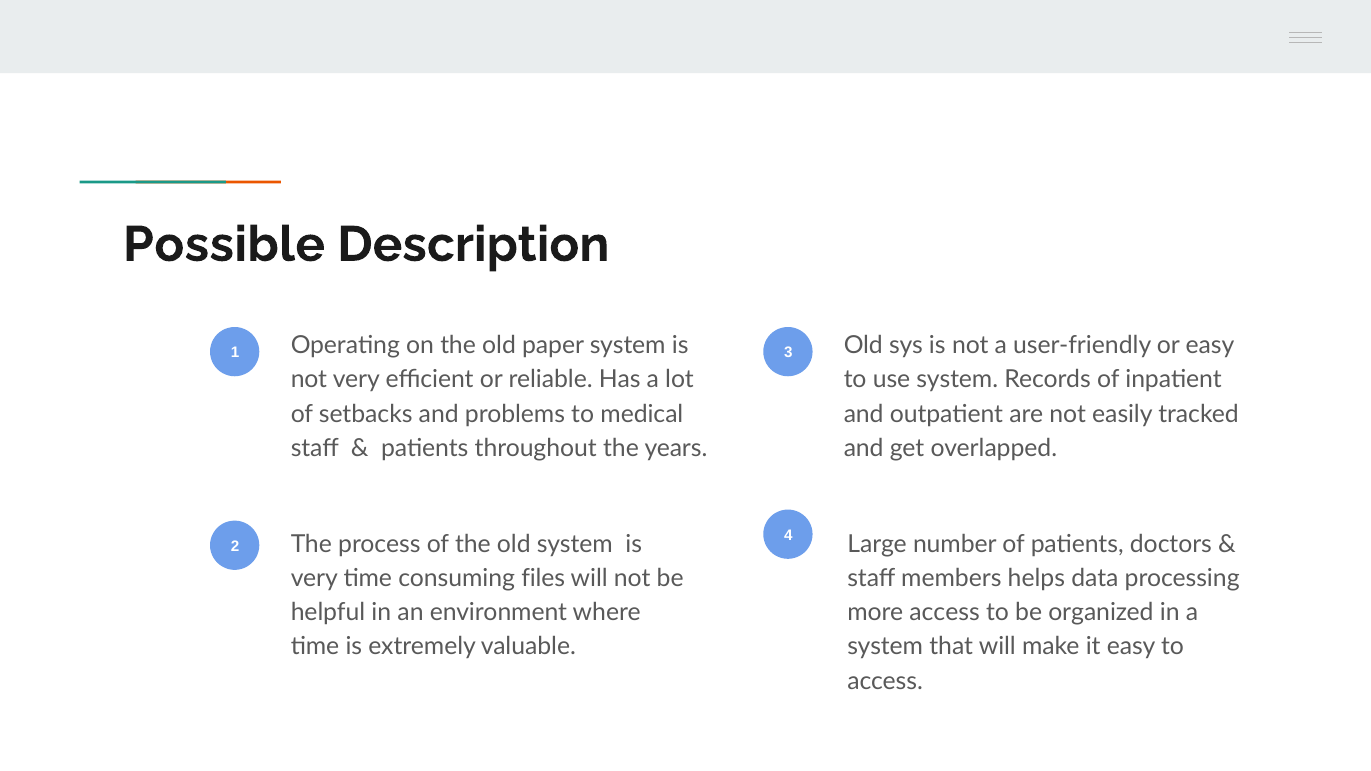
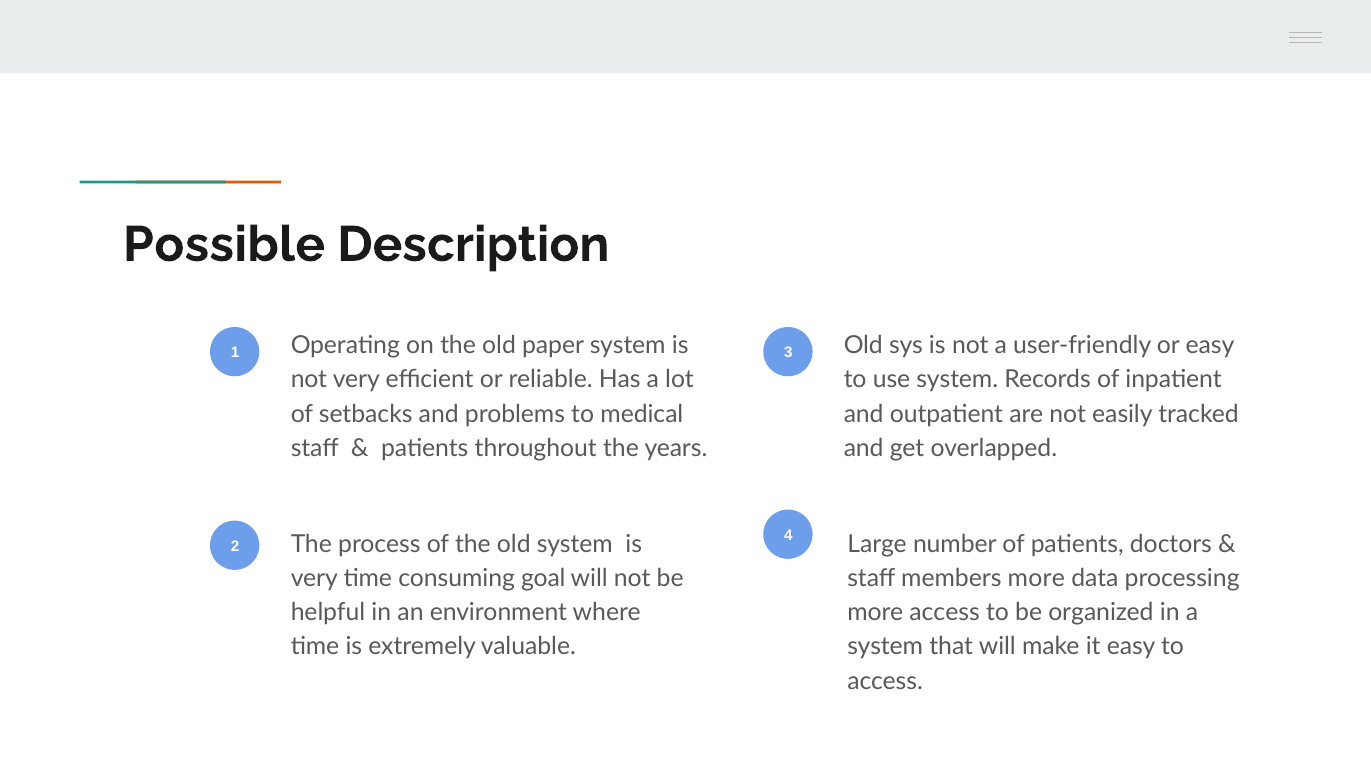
files: files -> goal
members helps: helps -> more
